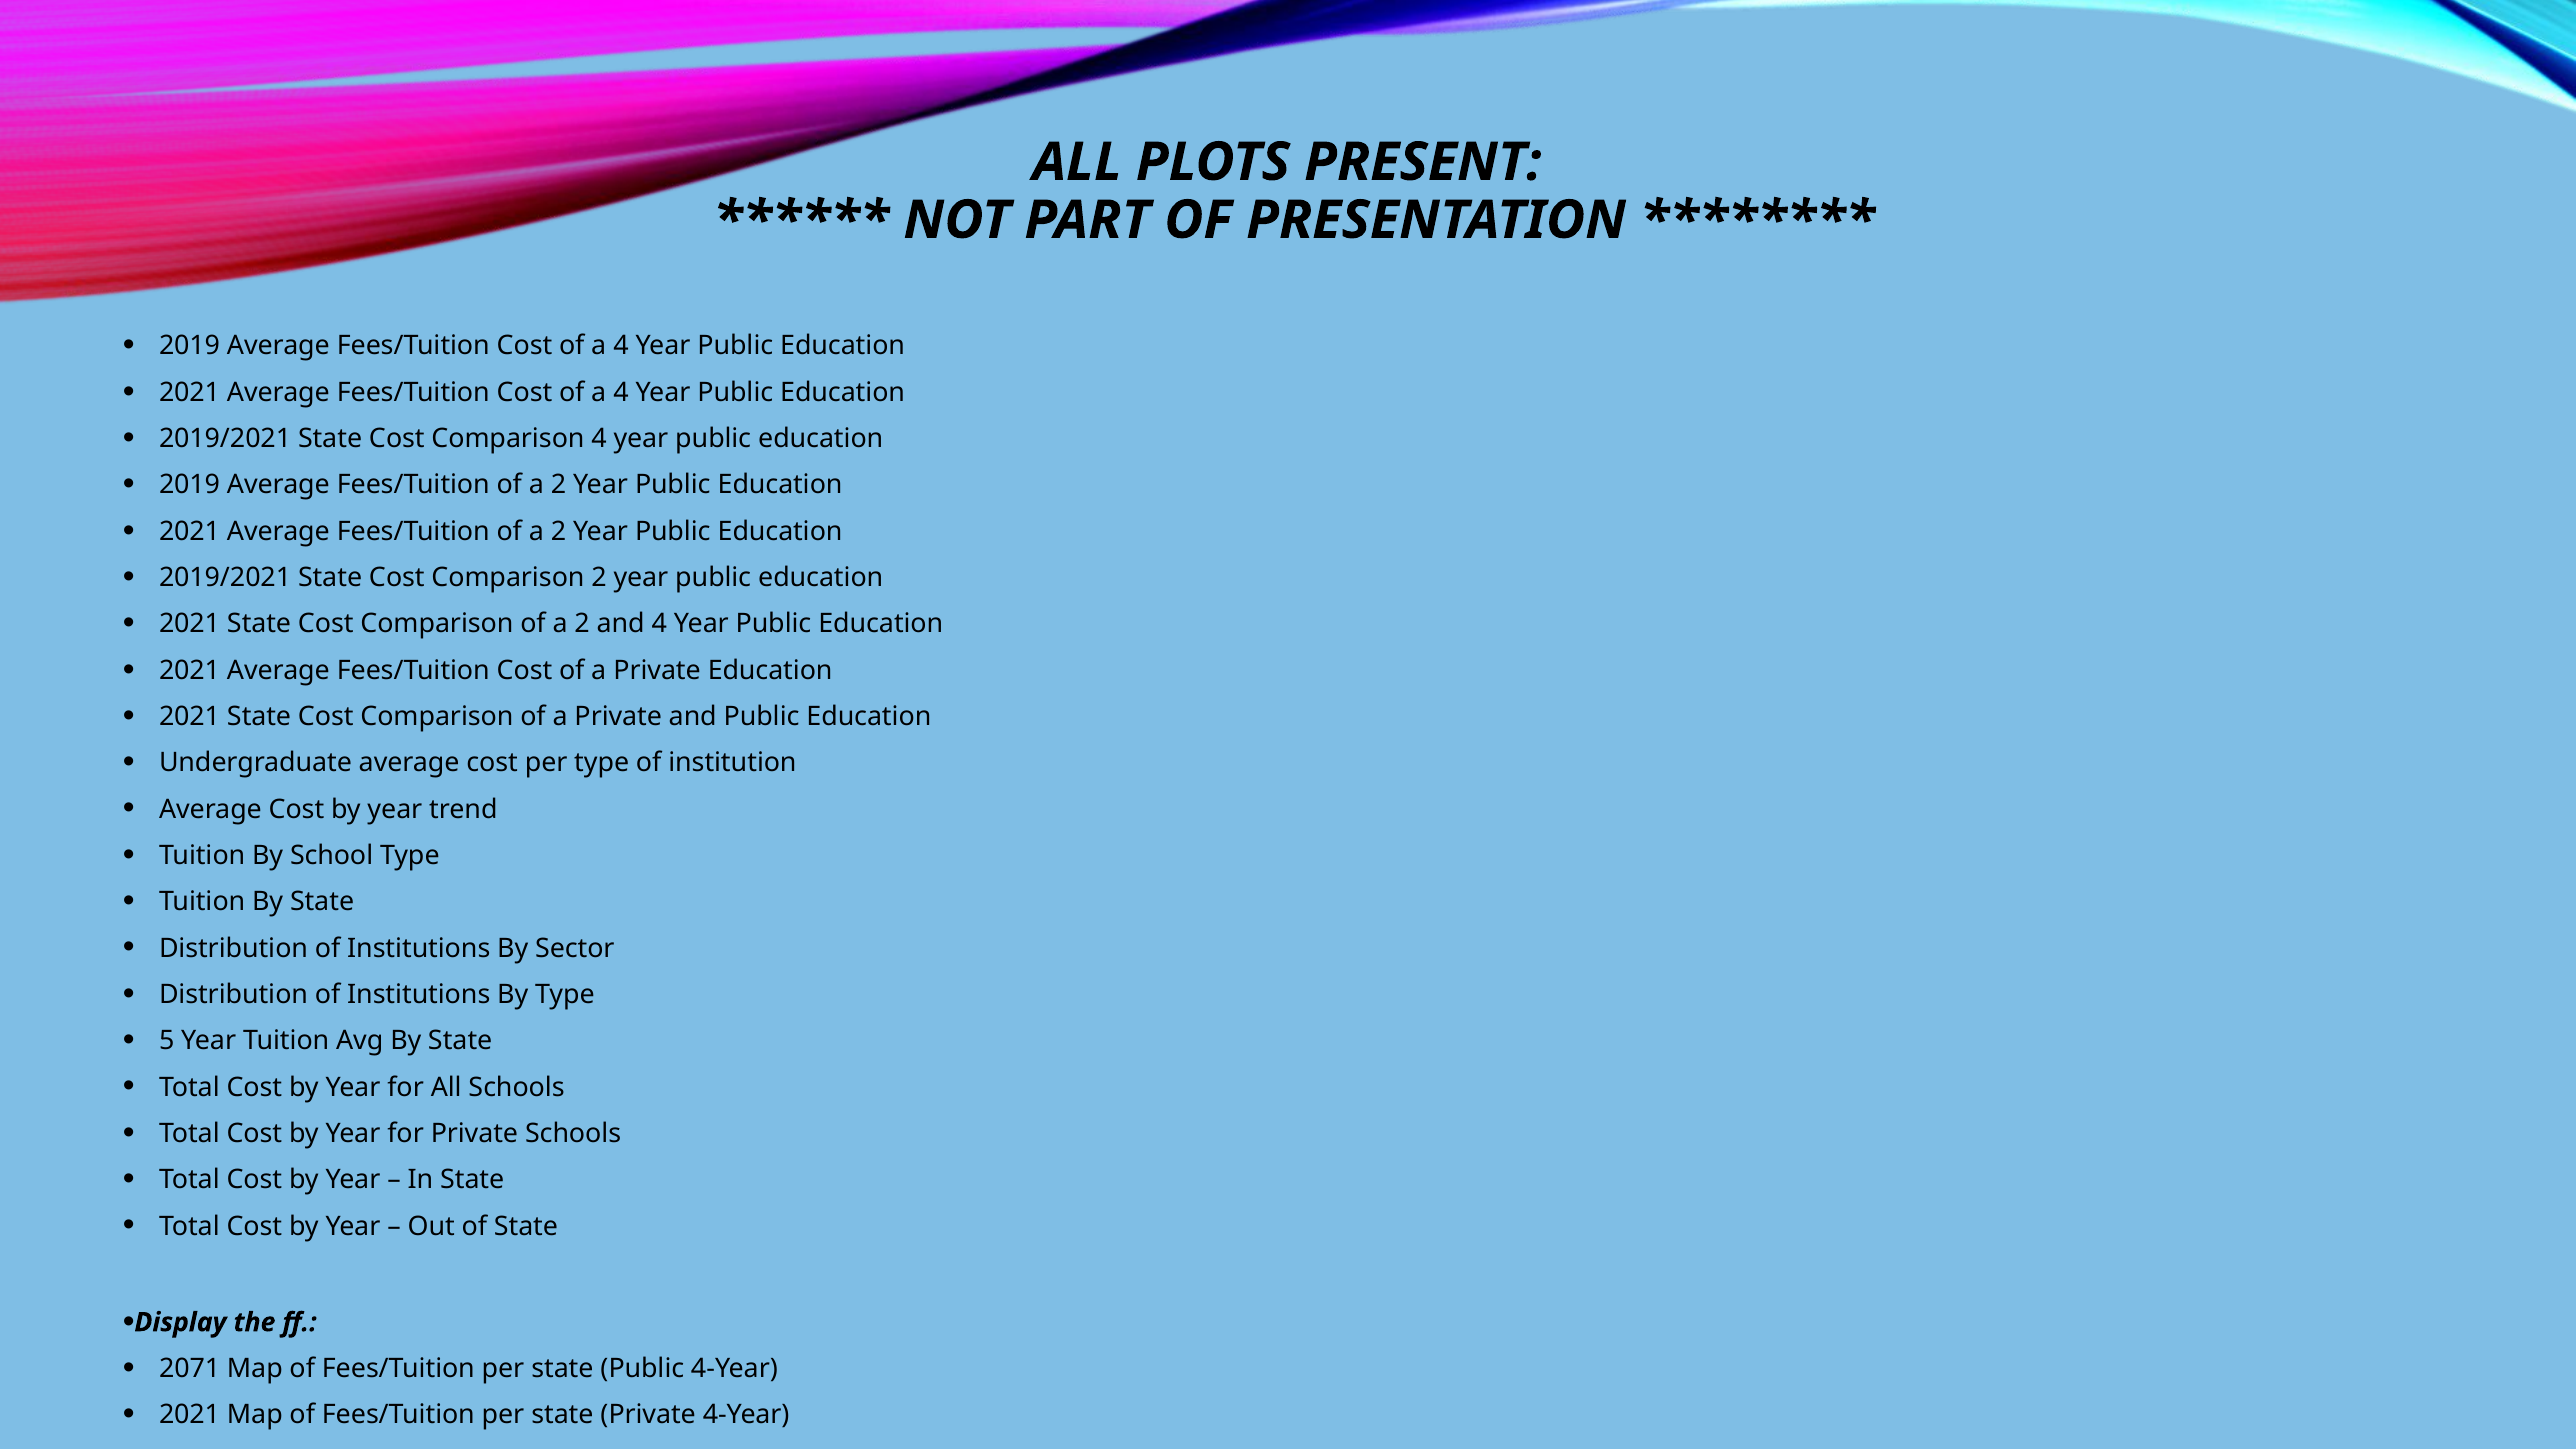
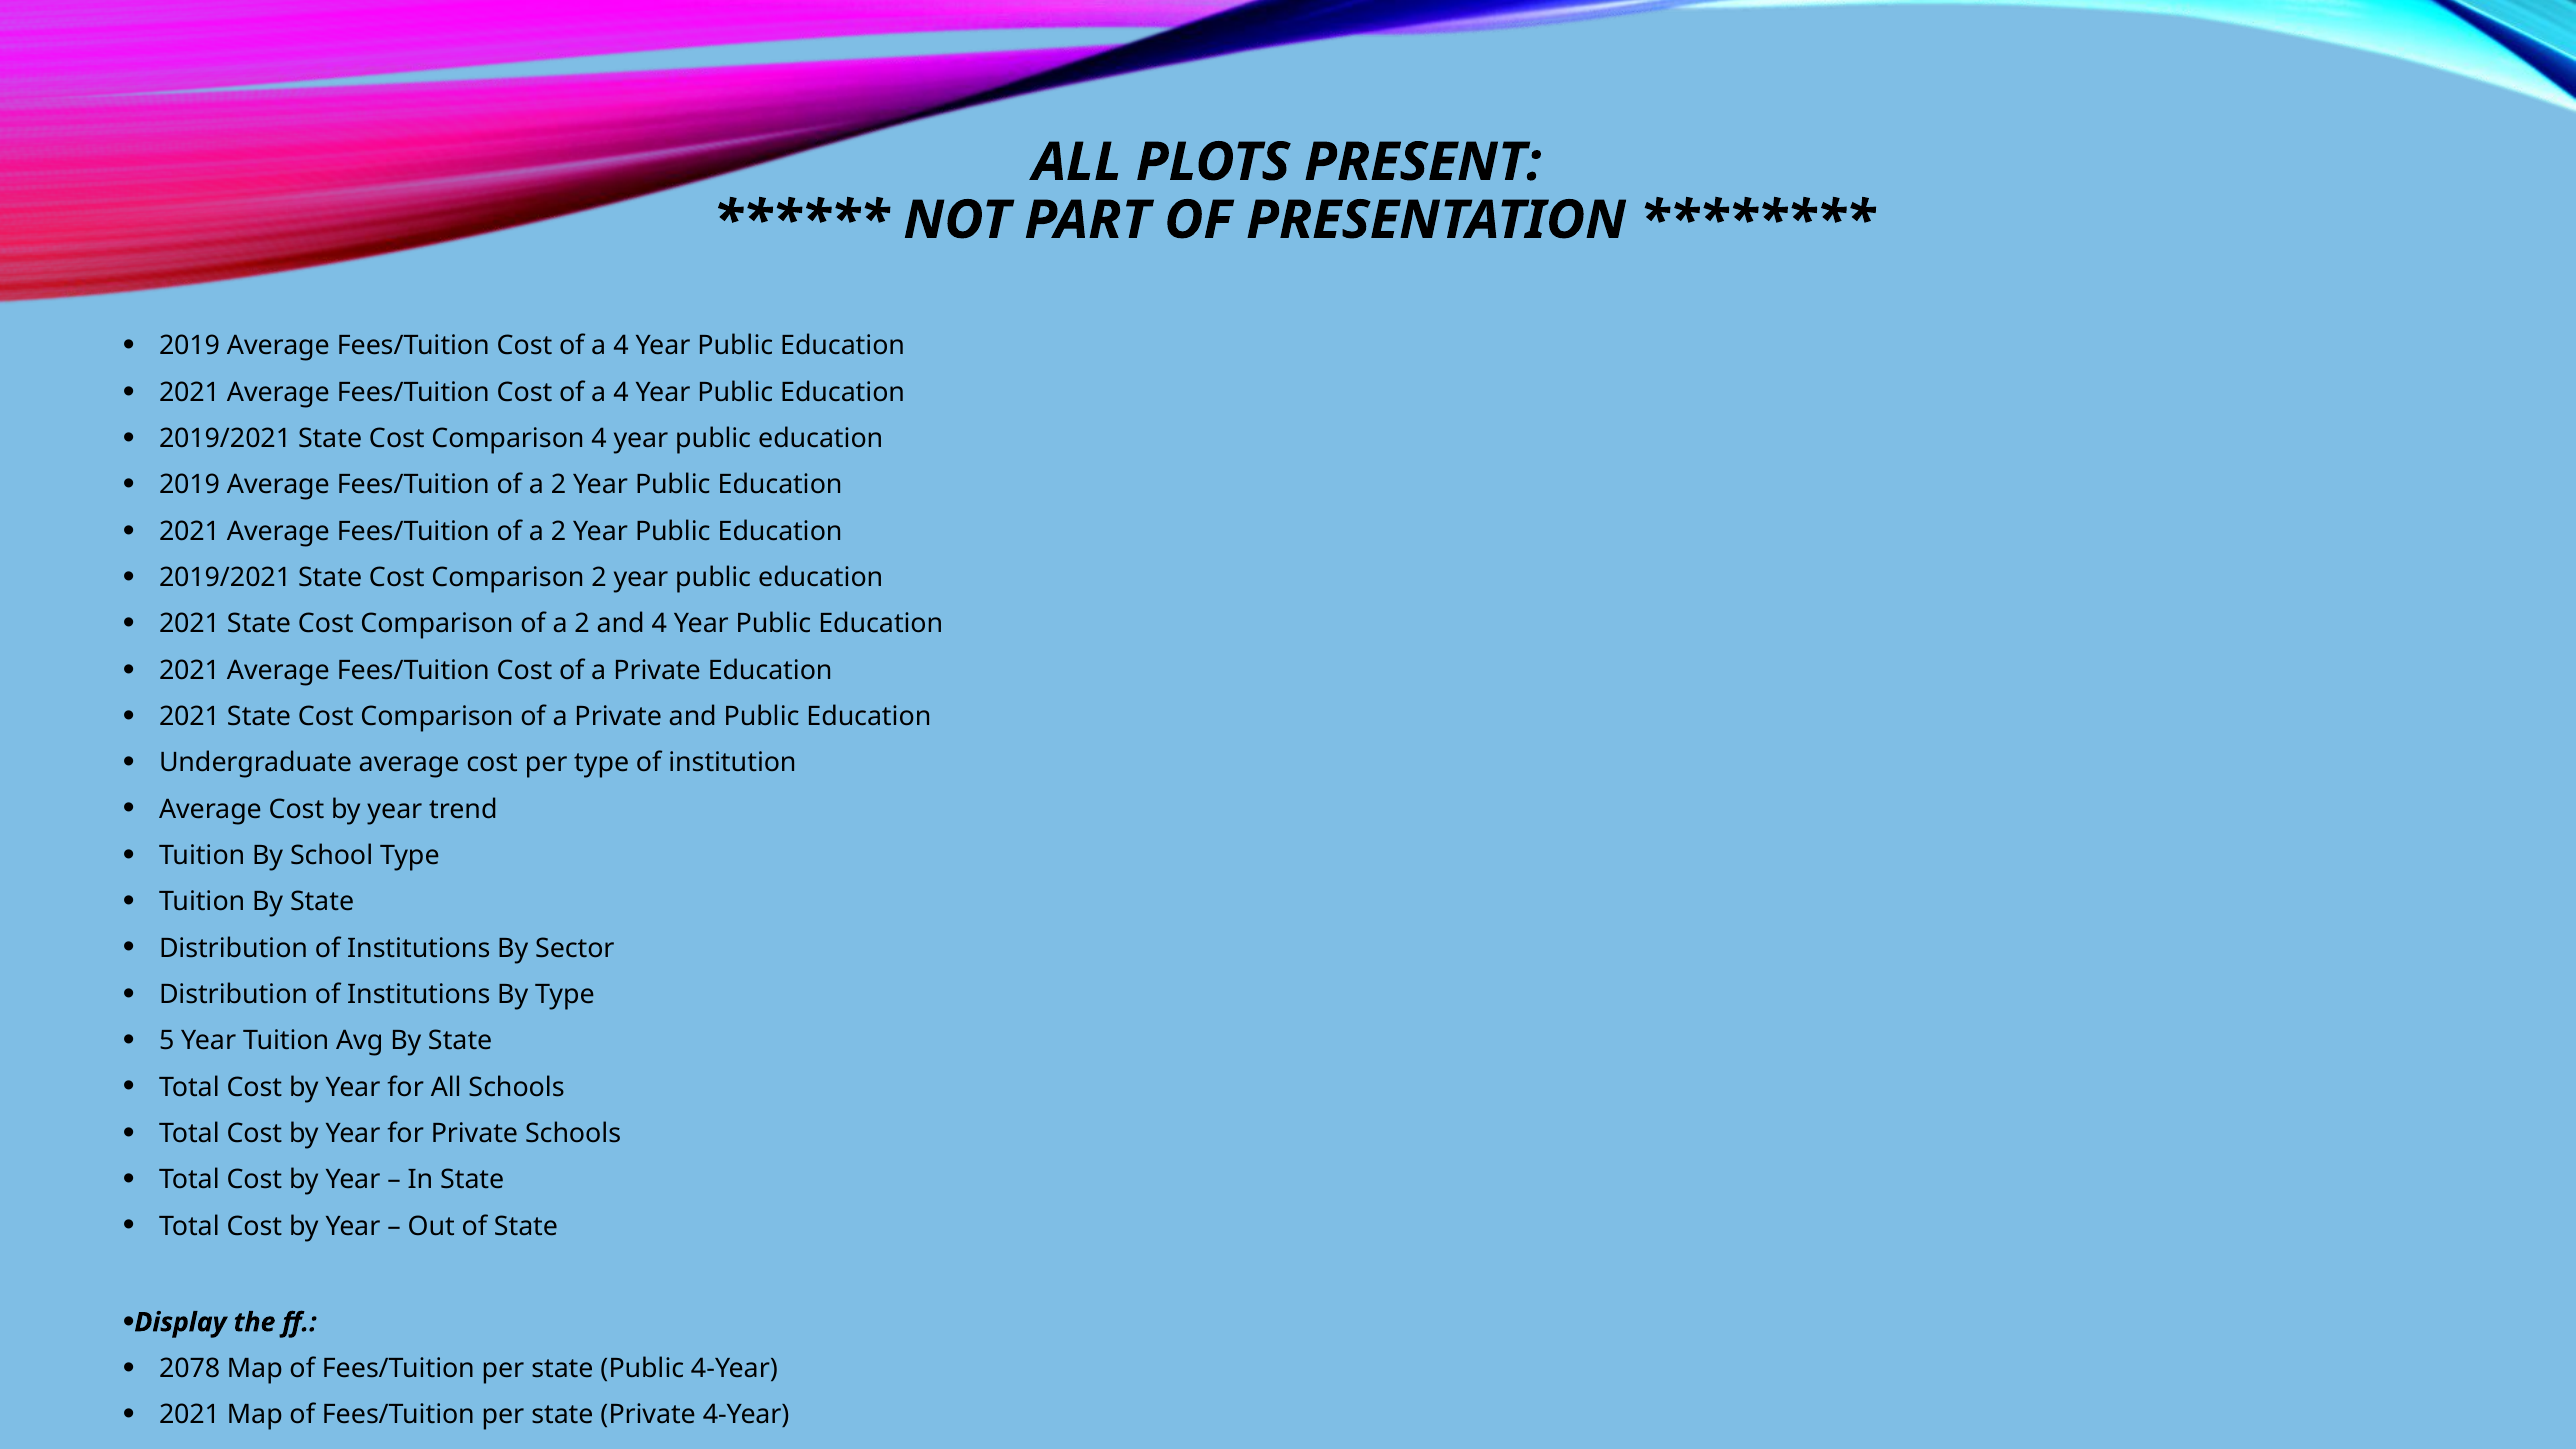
2071: 2071 -> 2078
